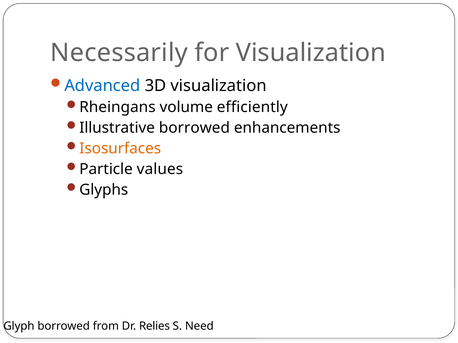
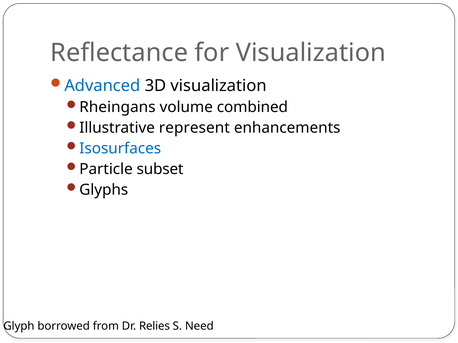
Necessarily: Necessarily -> Reflectance
efficiently: efficiently -> combined
Illustrative borrowed: borrowed -> represent
Isosurfaces colour: orange -> blue
values: values -> subset
